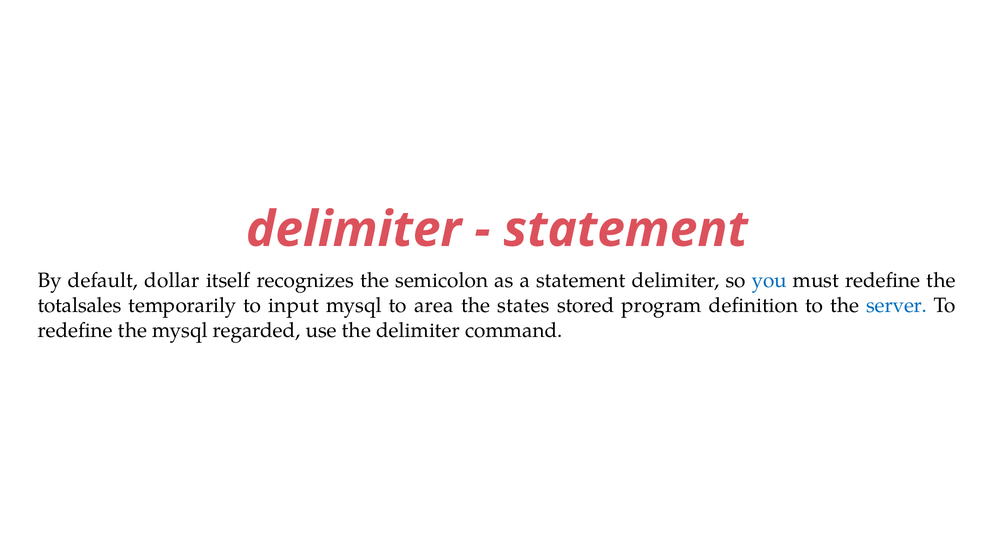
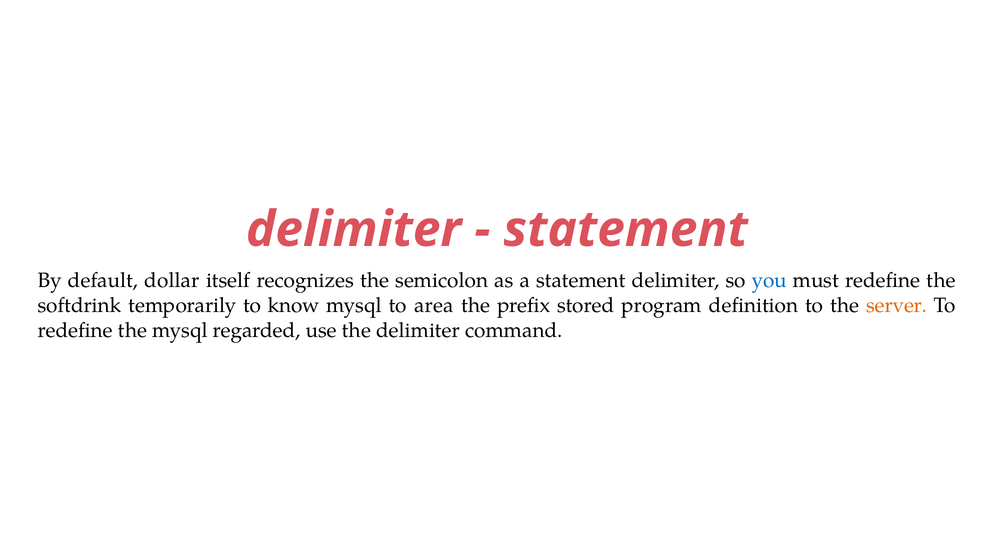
totalsales: totalsales -> softdrink
input: input -> know
states: states -> prefix
server colour: blue -> orange
